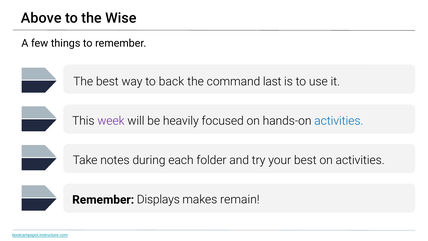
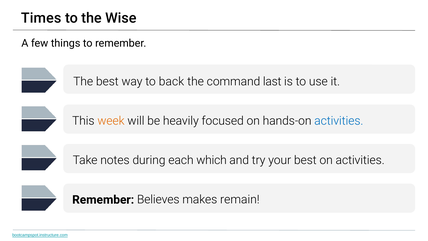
Above: Above -> Times
week colour: purple -> orange
folder: folder -> which
Displays: Displays -> Believes
